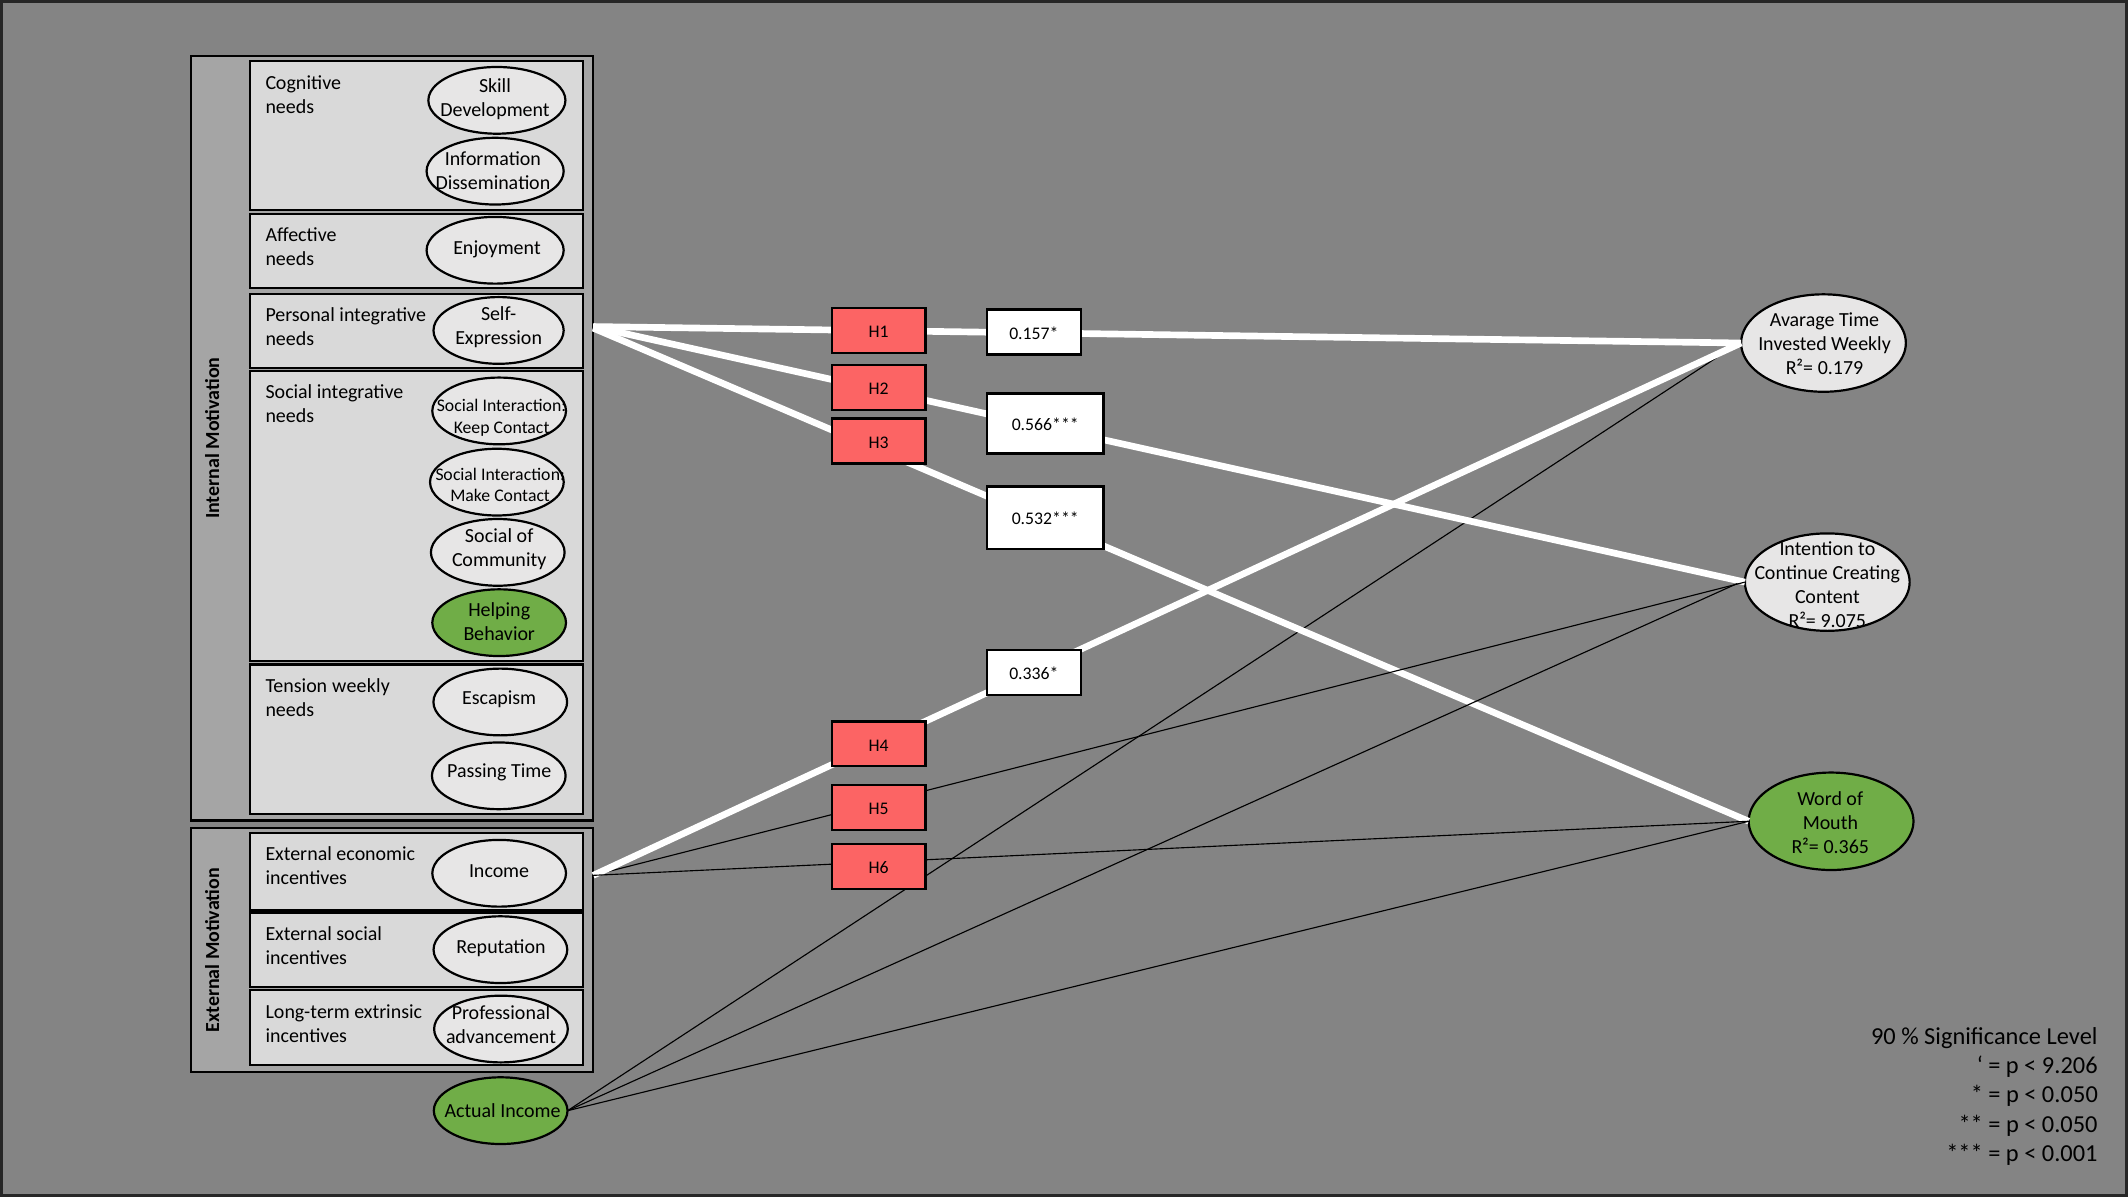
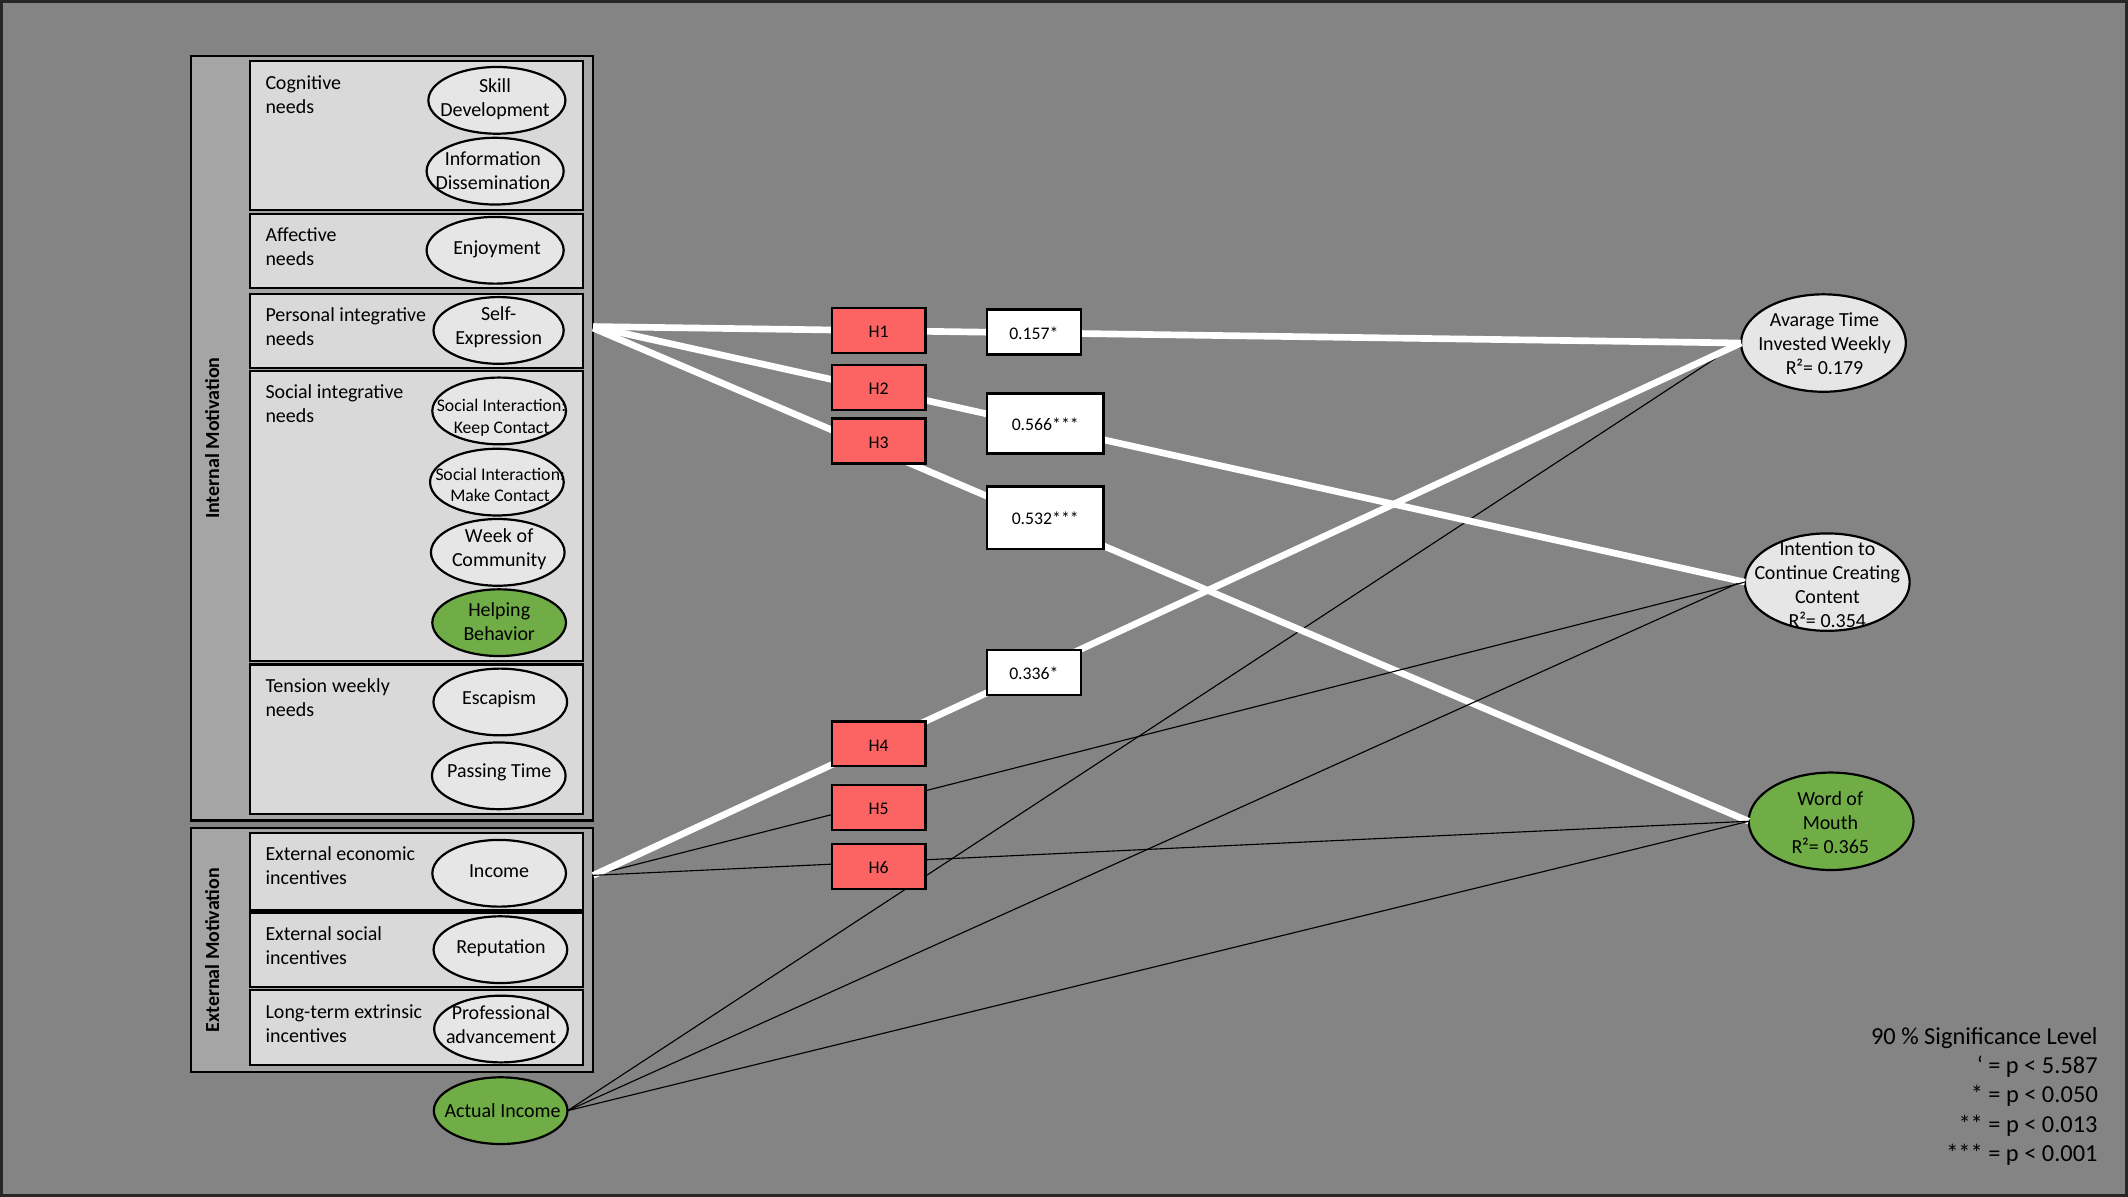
Social at (489, 536): Social -> Week
9.075: 9.075 -> 0.354
9.206: 9.206 -> 5.587
0.050 at (2070, 1124): 0.050 -> 0.013
